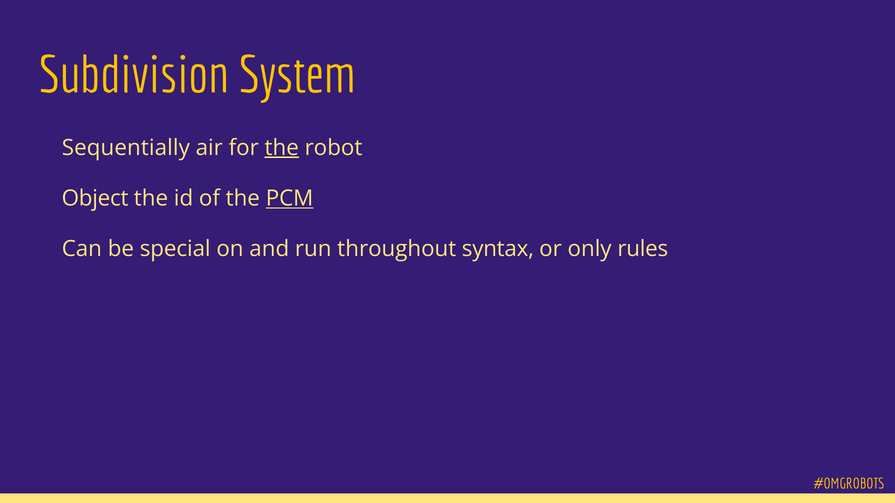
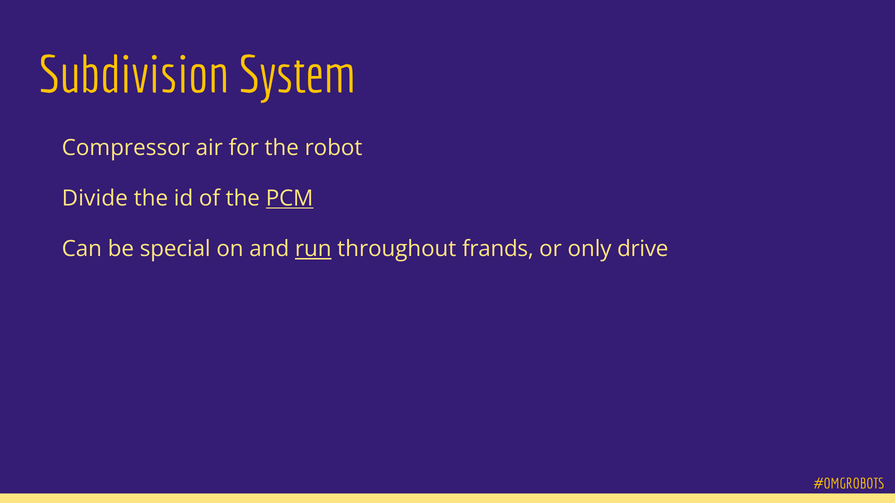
Sequentially: Sequentially -> Compressor
the at (282, 148) underline: present -> none
Object: Object -> Divide
run underline: none -> present
syntax: syntax -> frands
rules: rules -> drive
